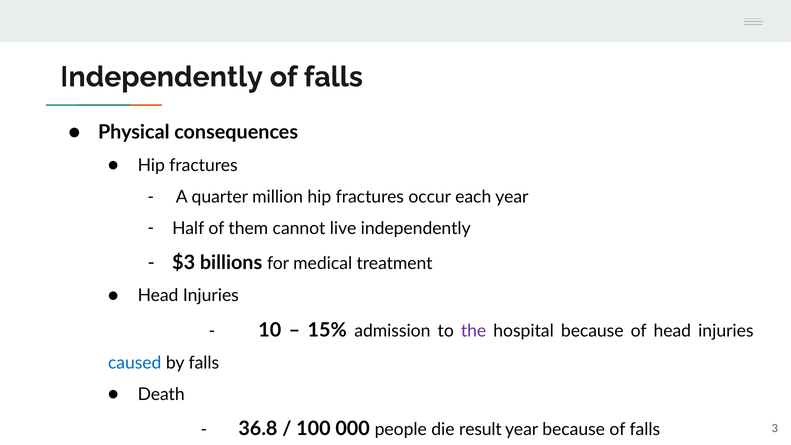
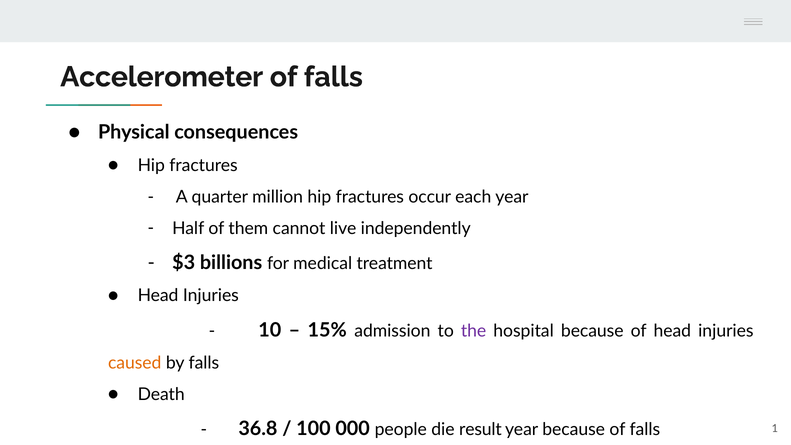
Independently at (162, 77): Independently -> Accelerometer
caused colour: blue -> orange
3: 3 -> 1
